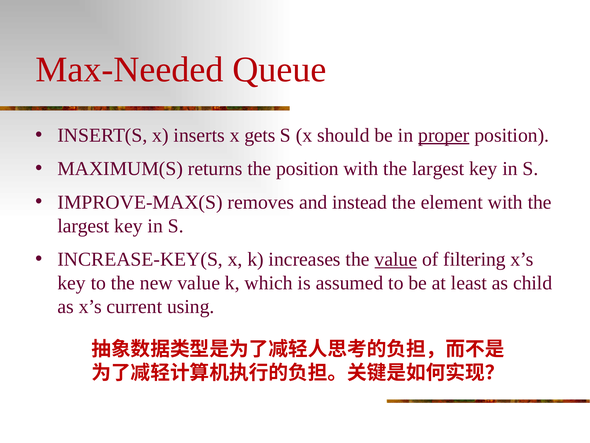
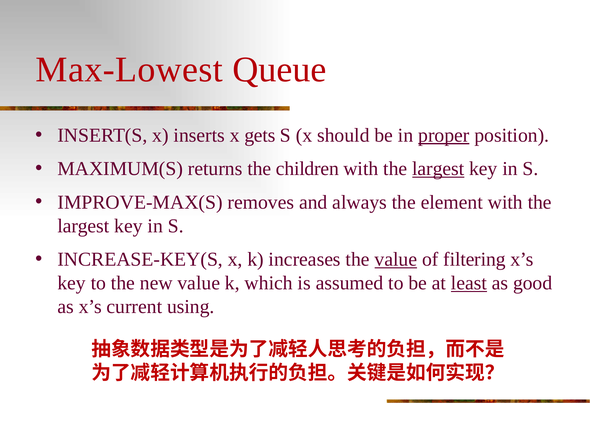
Max-Needed: Max-Needed -> Max-Lowest
the position: position -> children
largest at (438, 169) underline: none -> present
instead: instead -> always
least underline: none -> present
child: child -> good
